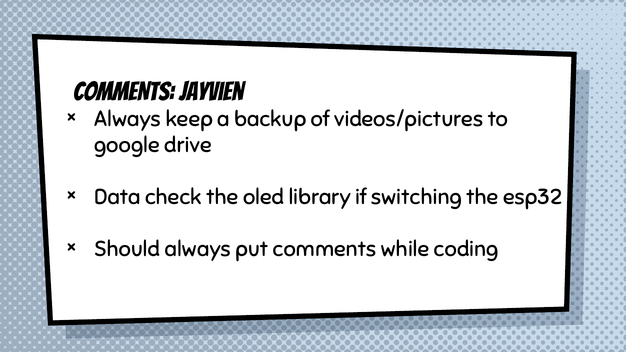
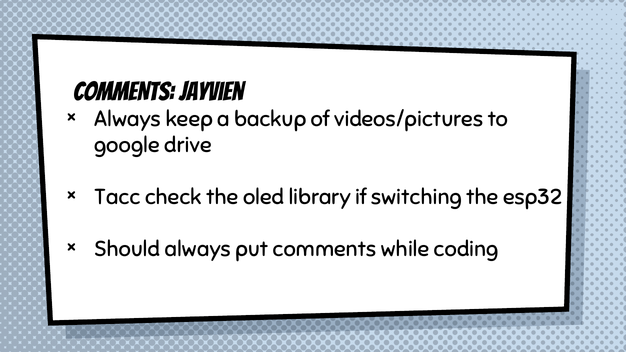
Data: Data -> Tacc
